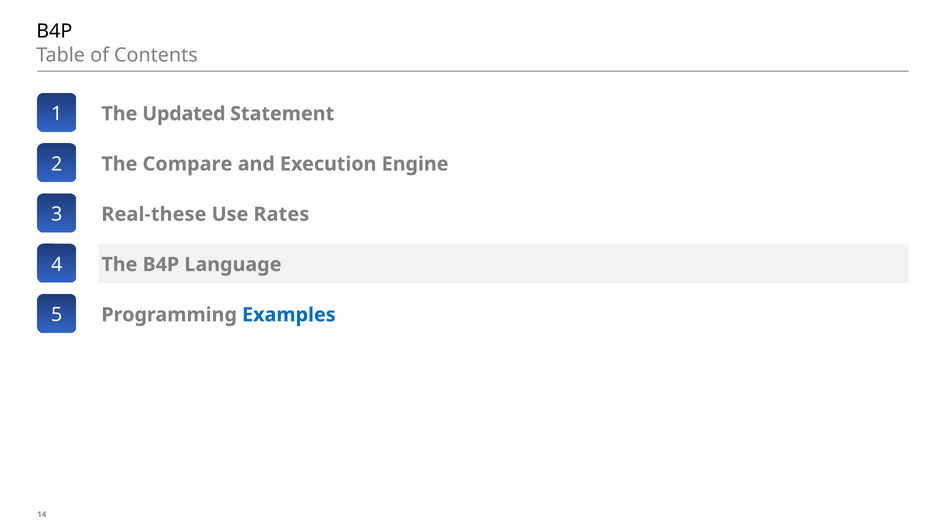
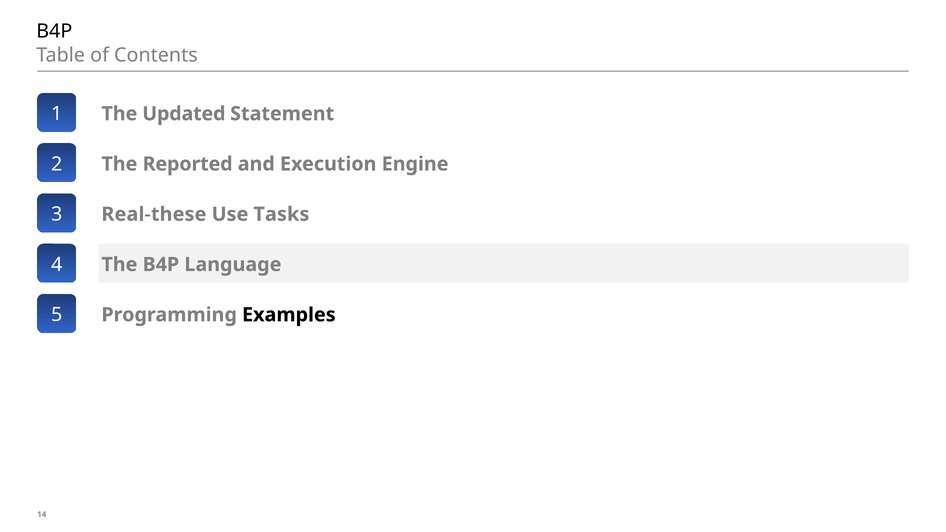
Compare: Compare -> Reported
Rates: Rates -> Tasks
Examples colour: blue -> black
